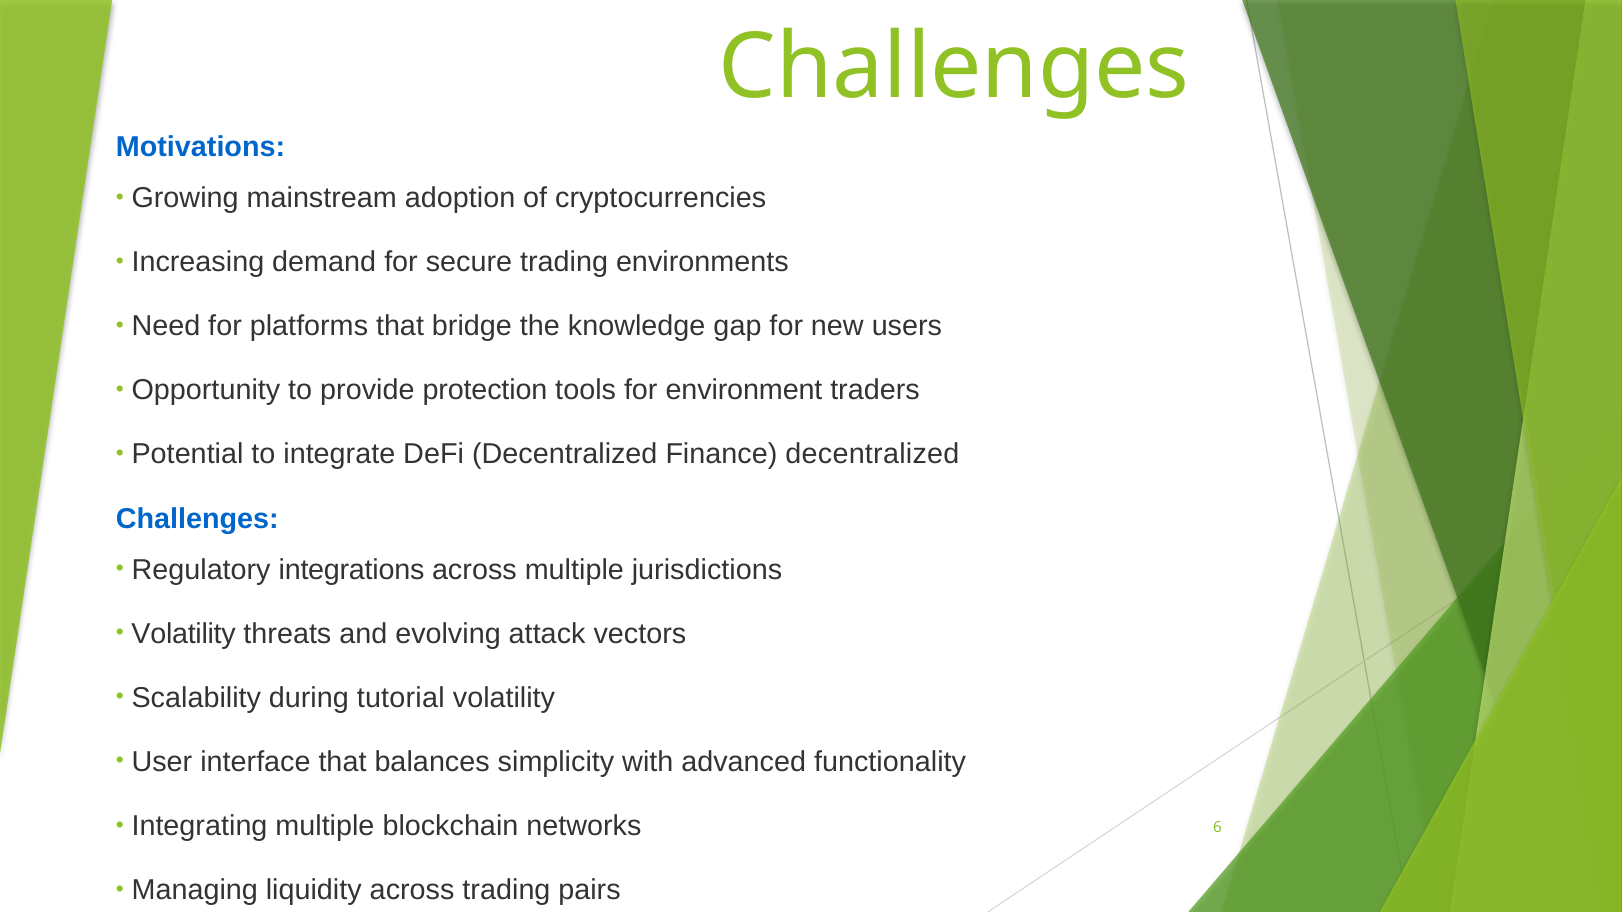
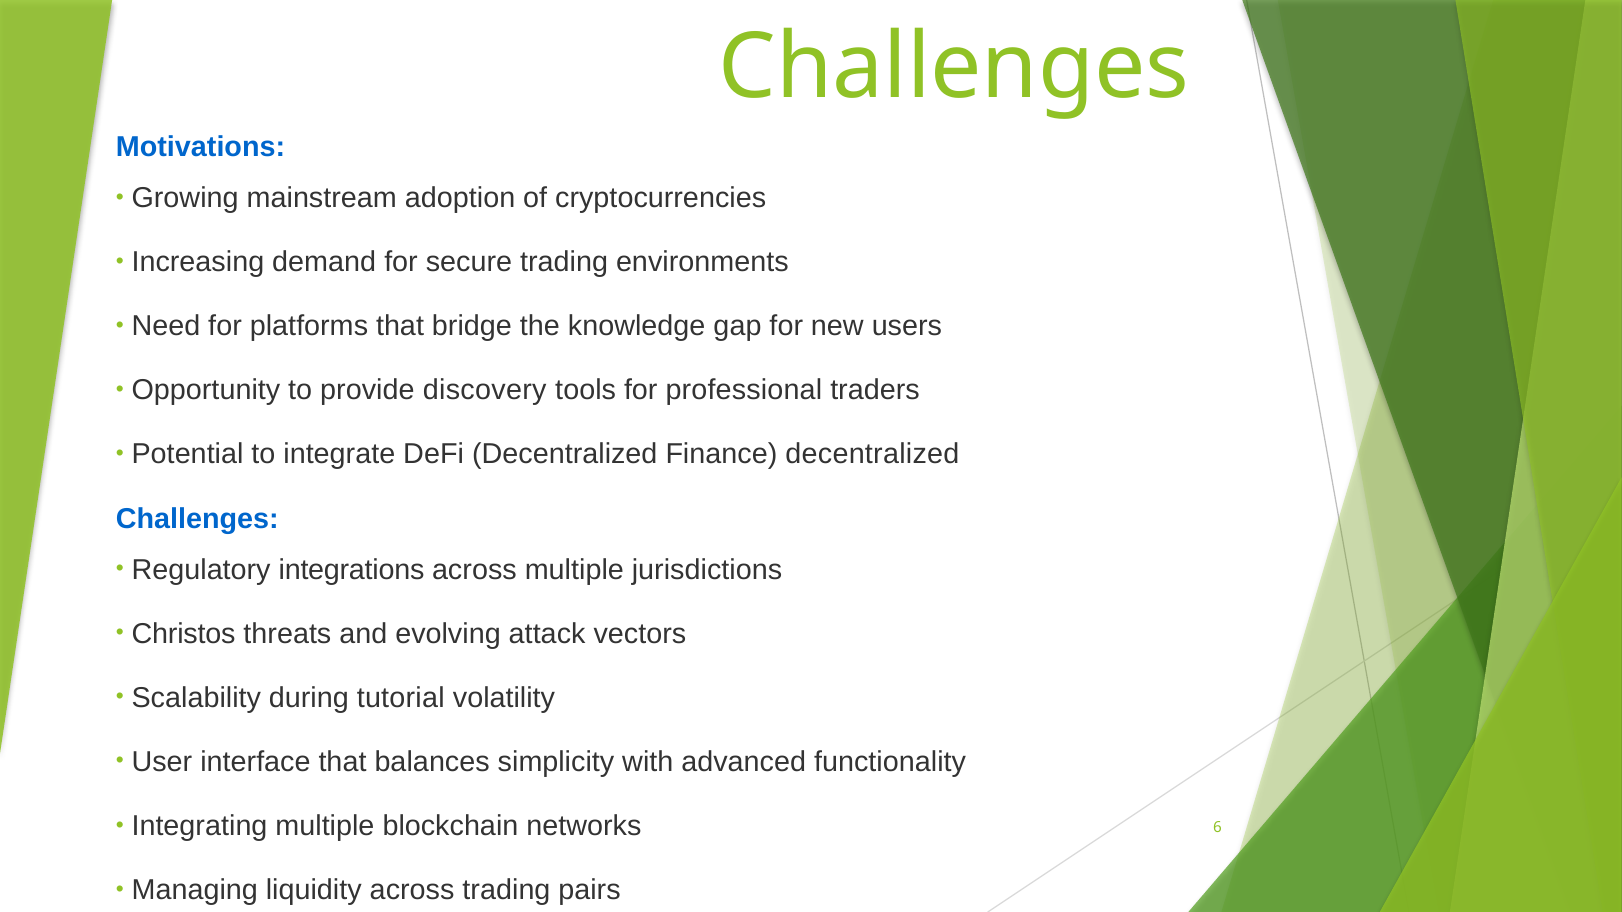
protection: protection -> discovery
environment: environment -> professional
Volatility at (184, 634): Volatility -> Christos
